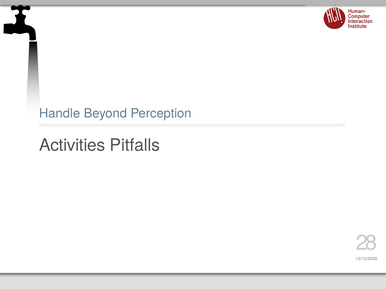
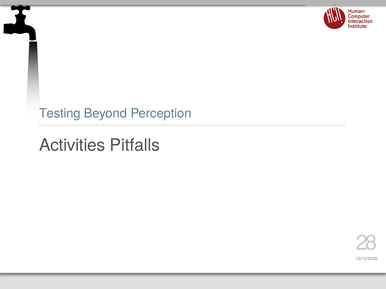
Handle: Handle -> Testing
